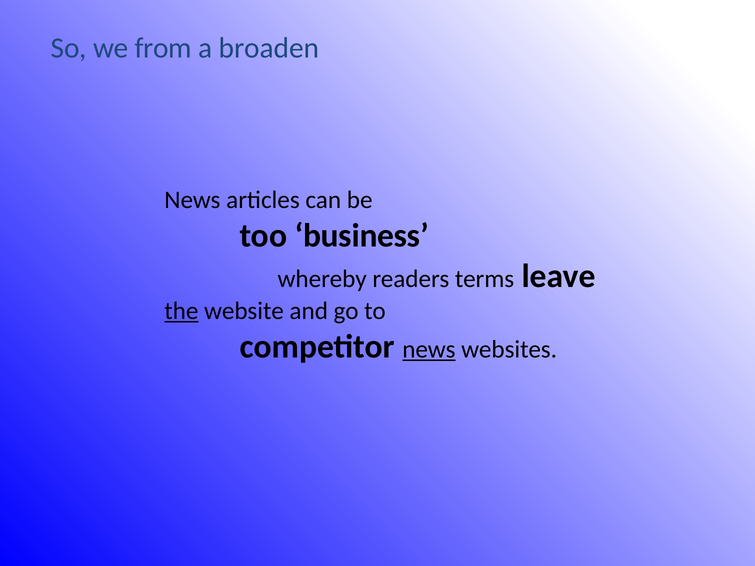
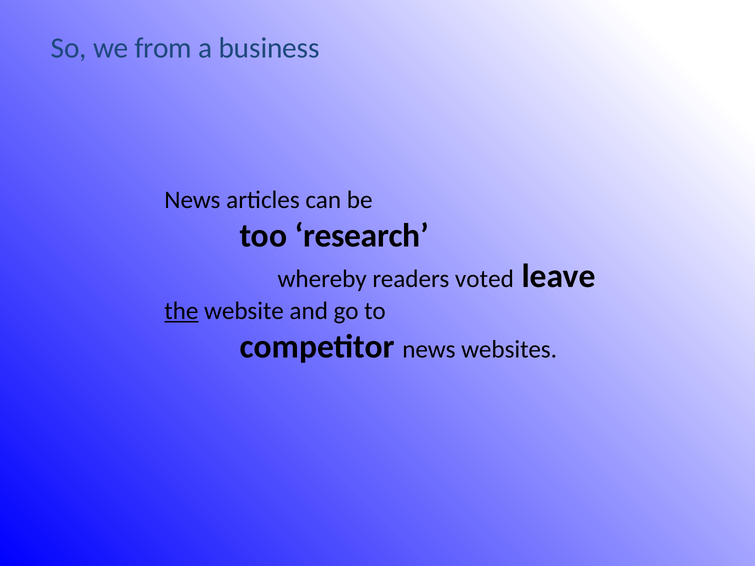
broaden: broaden -> business
business: business -> research
terms: terms -> voted
news at (429, 350) underline: present -> none
